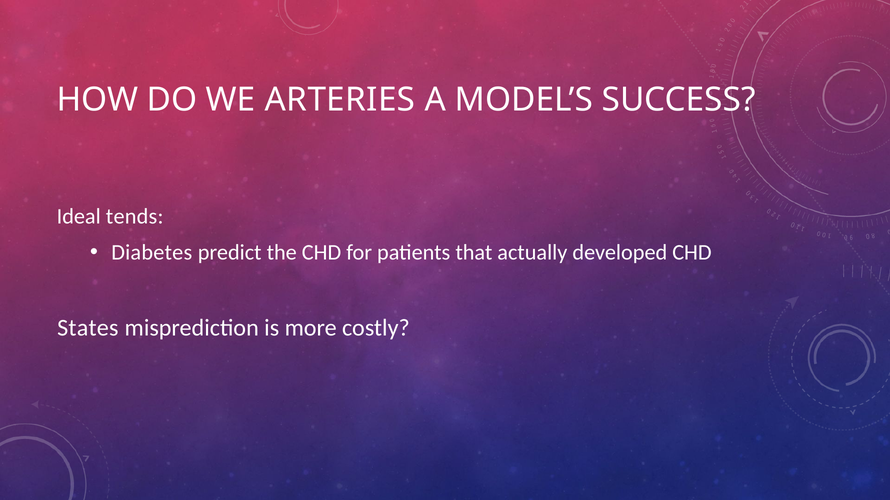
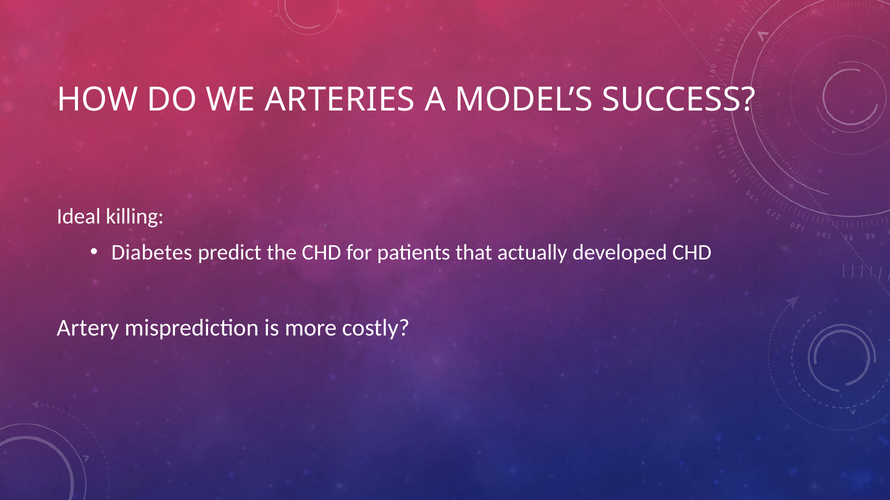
tends: tends -> killing
States: States -> Artery
